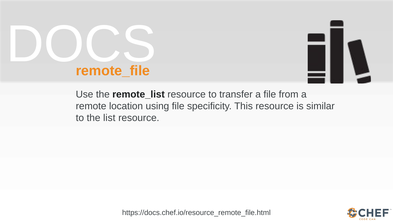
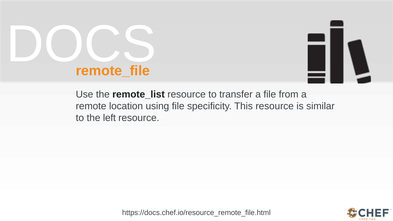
list: list -> left
